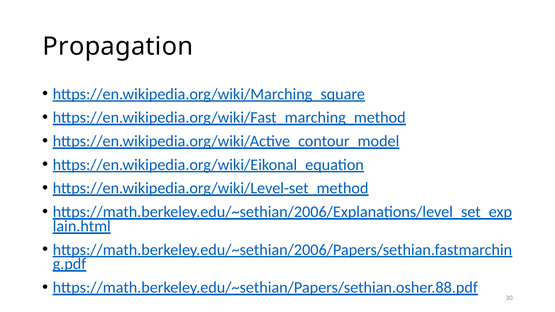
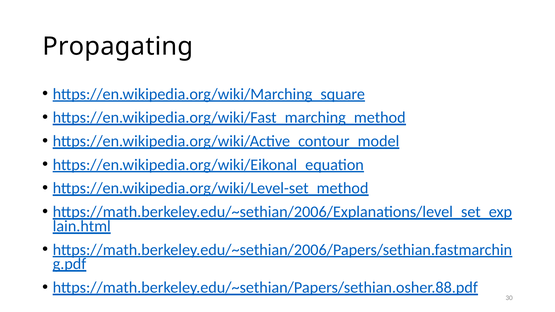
Propagation: Propagation -> Propagating
